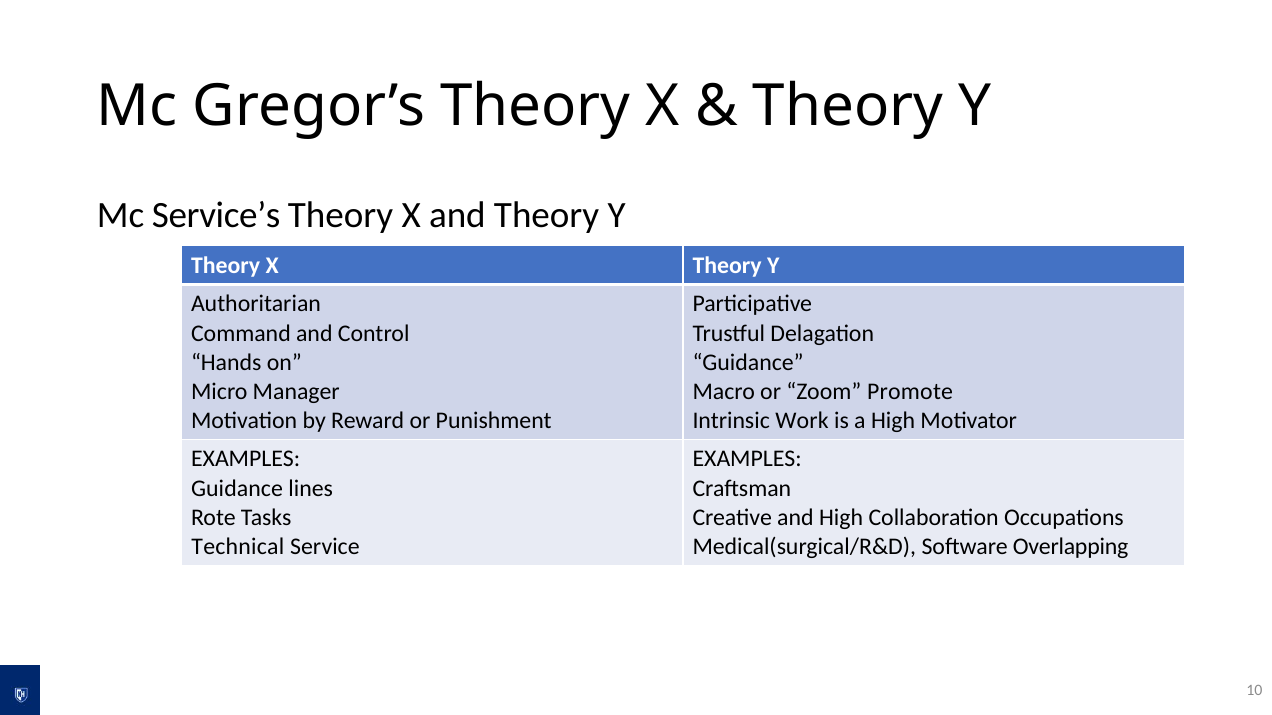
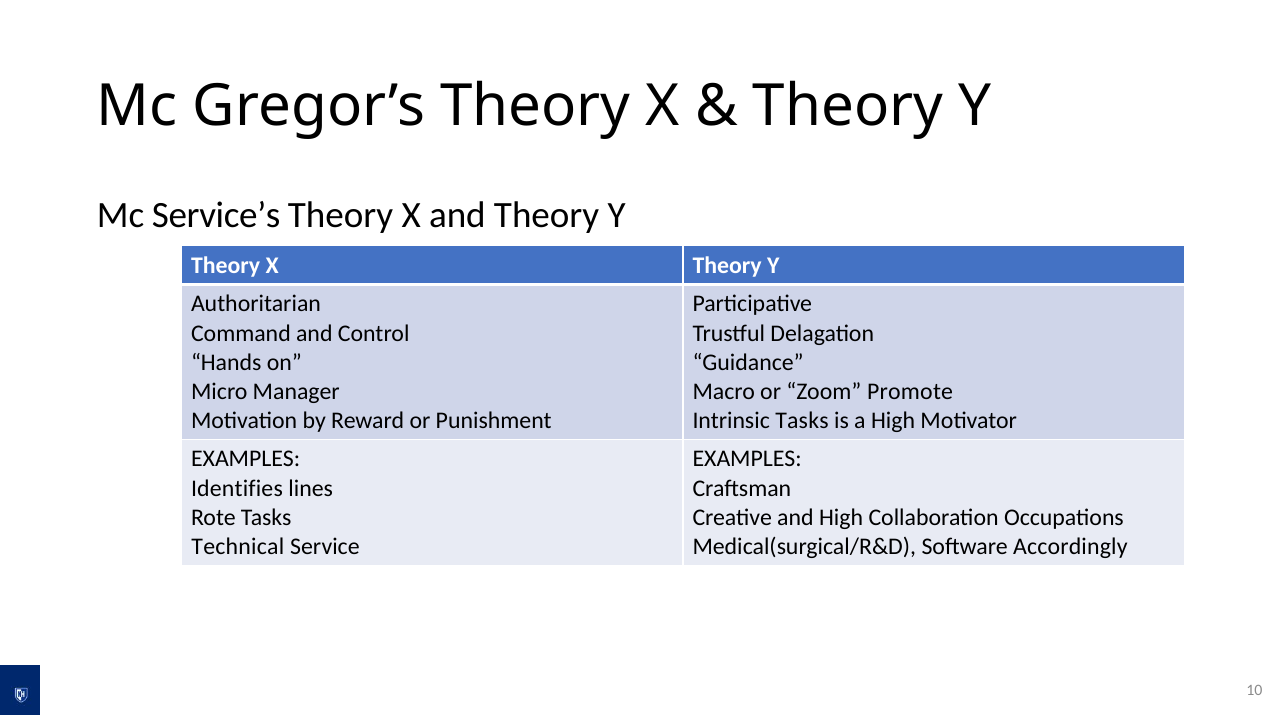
Intrinsic Work: Work -> Tasks
Guidance at (237, 489): Guidance -> Identifies
Overlapping: Overlapping -> Accordingly
